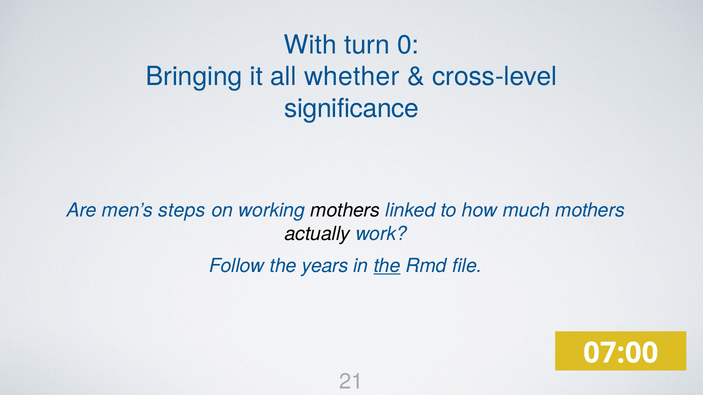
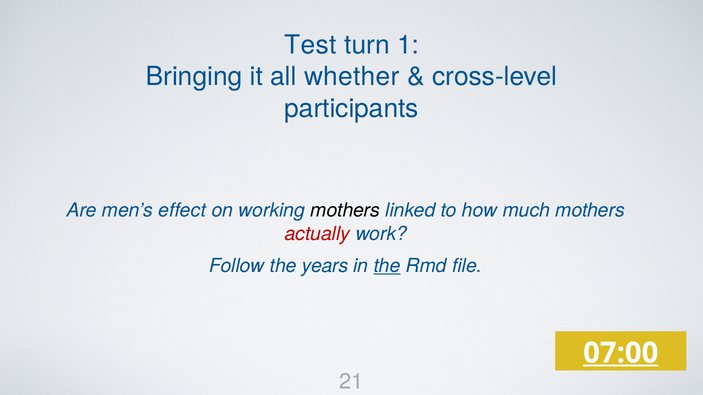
With: With -> Test
0: 0 -> 1
significance: significance -> participants
steps: steps -> effect
actually colour: black -> red
07:00 underline: none -> present
